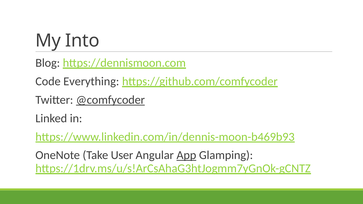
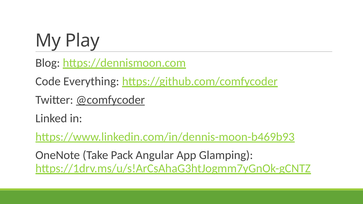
Into: Into -> Play
User: User -> Pack
App underline: present -> none
